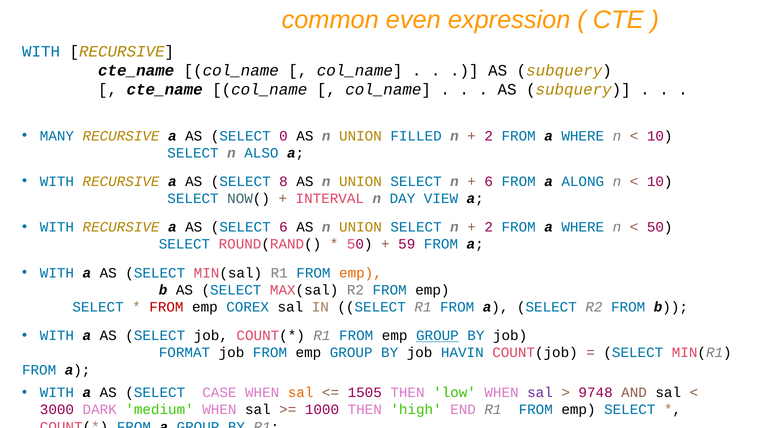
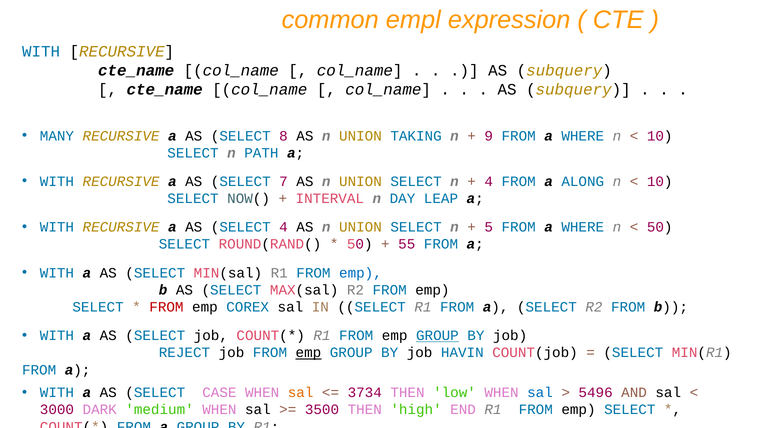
even: even -> empl
0: 0 -> 8
FILLED: FILLED -> TAKING
2 at (489, 136): 2 -> 9
ALSO: ALSO -> PATH
8: 8 -> 7
6 at (489, 181): 6 -> 4
VIEW: VIEW -> LEAP
SELECT 6: 6 -> 4
2 at (489, 227): 2 -> 5
59: 59 -> 55
emp at (360, 272) colour: orange -> blue
FORMAT: FORMAT -> REJECT
emp at (308, 352) underline: none -> present
1505: 1505 -> 3734
sal at (540, 392) colour: purple -> blue
9748: 9748 -> 5496
1000: 1000 -> 3500
